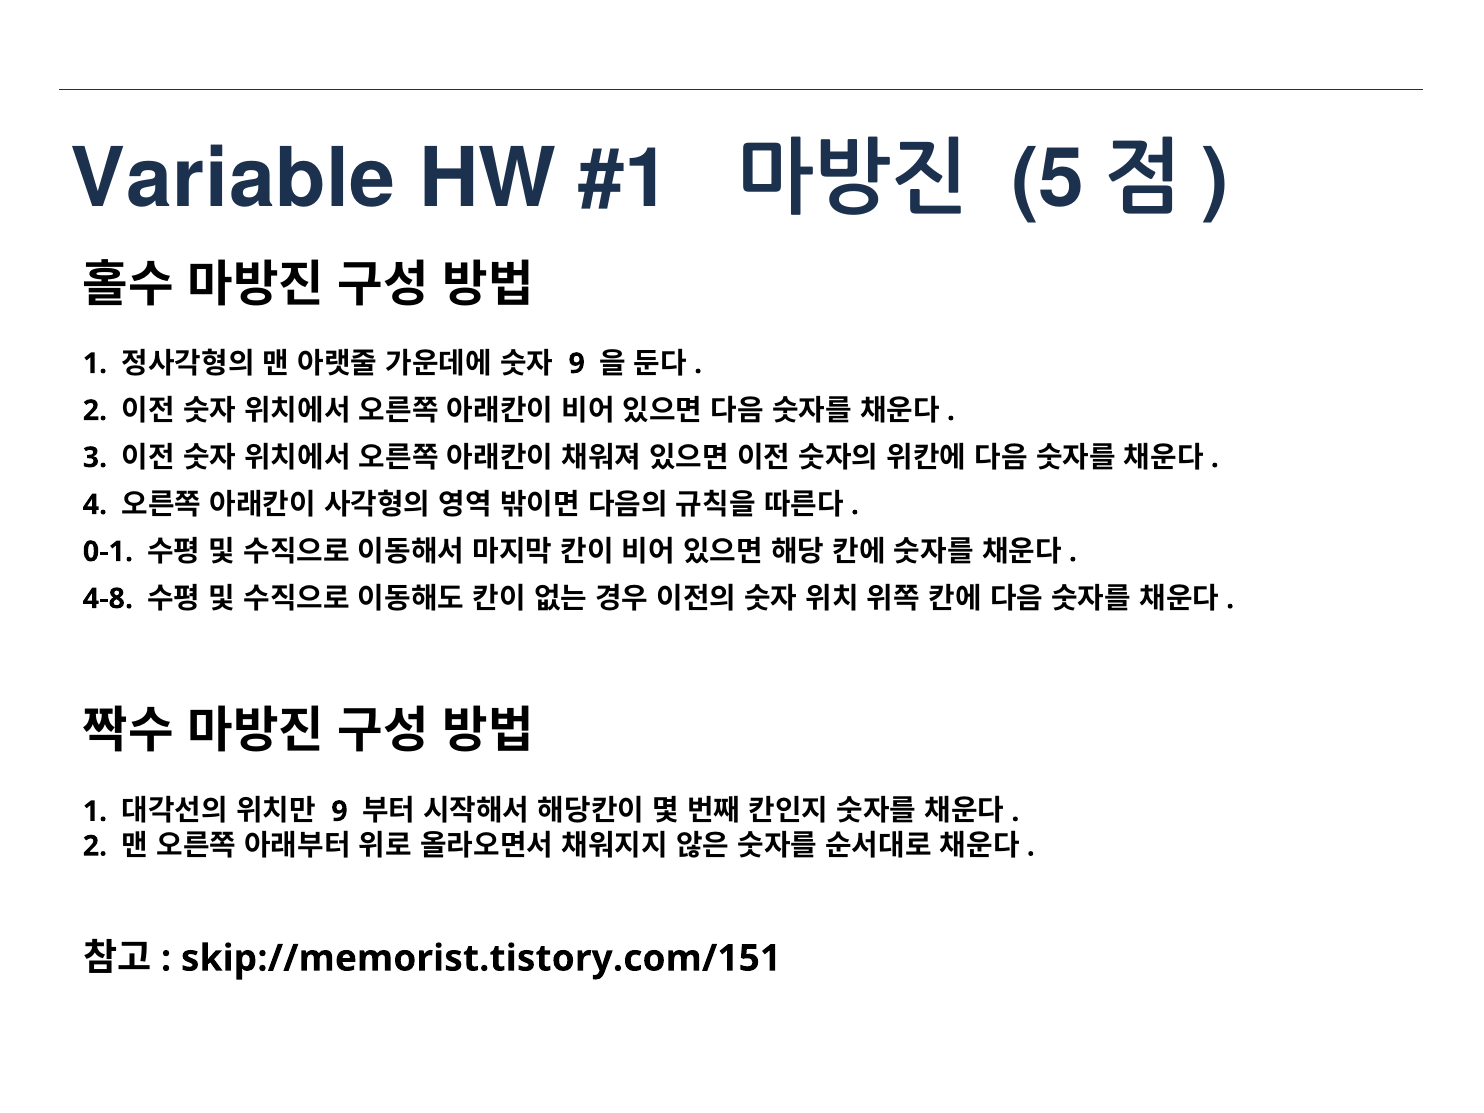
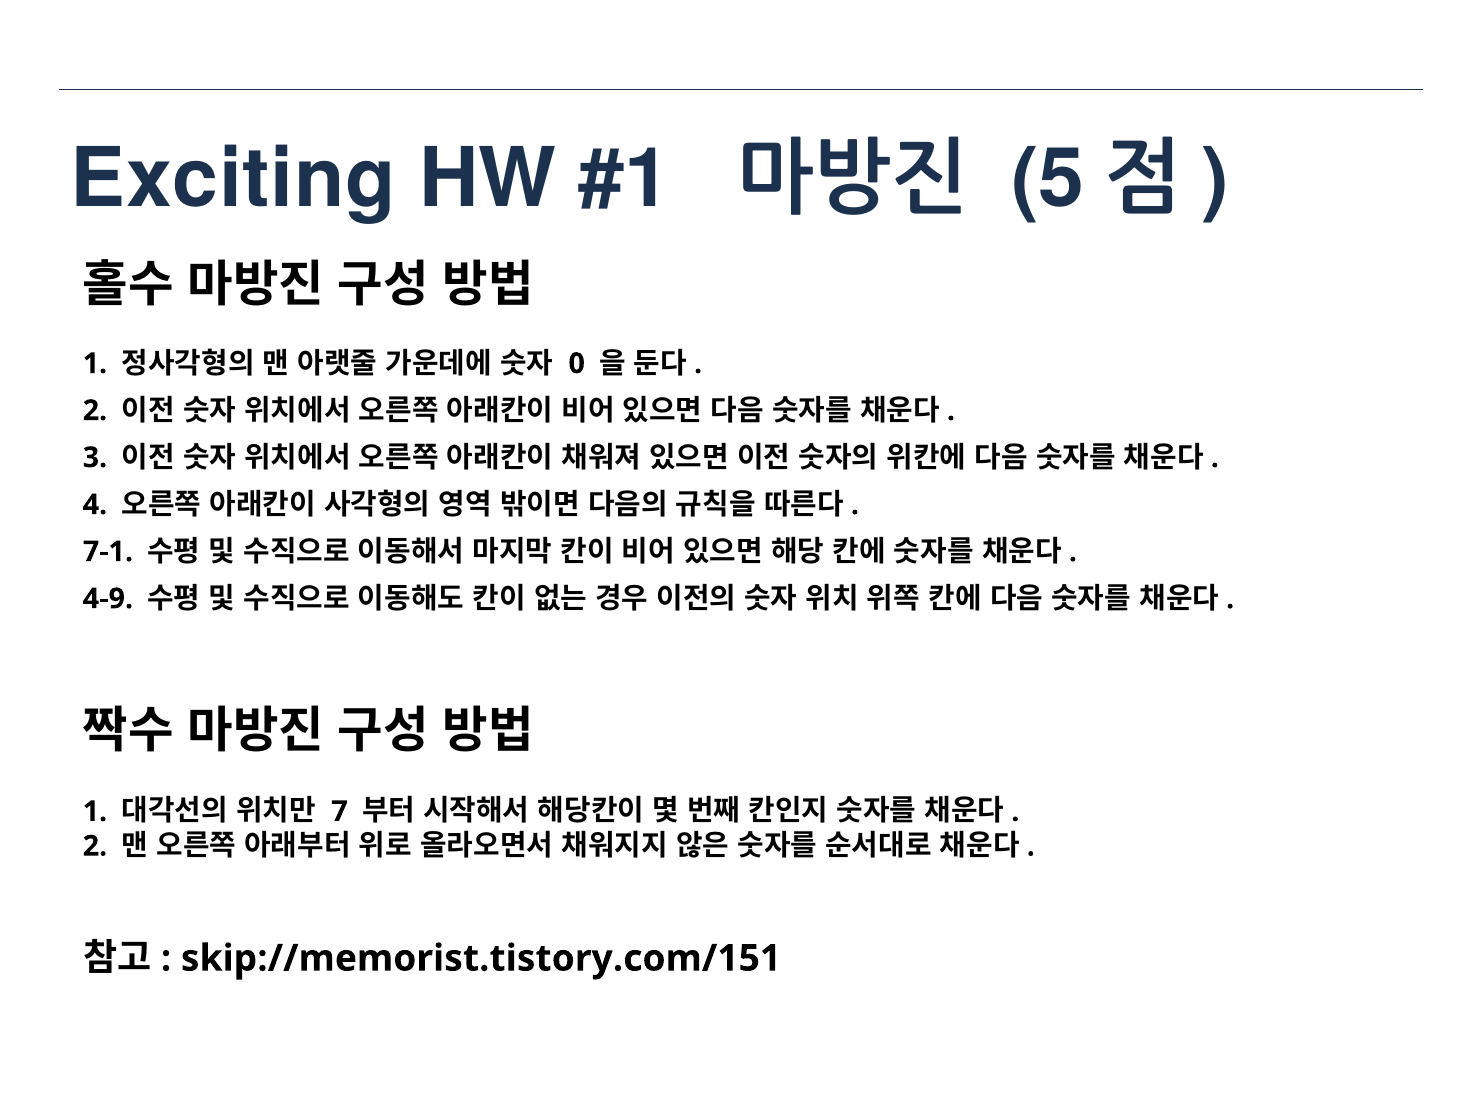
Variable: Variable -> Exciting
9 at (577, 364): 9 -> 0
0-1: 0-1 -> 7-1
4-8: 4-8 -> 4-9
9 at (339, 811): 9 -> 7
